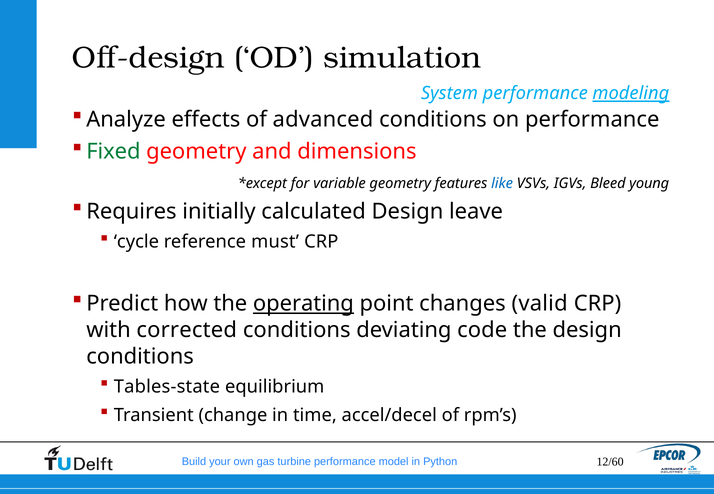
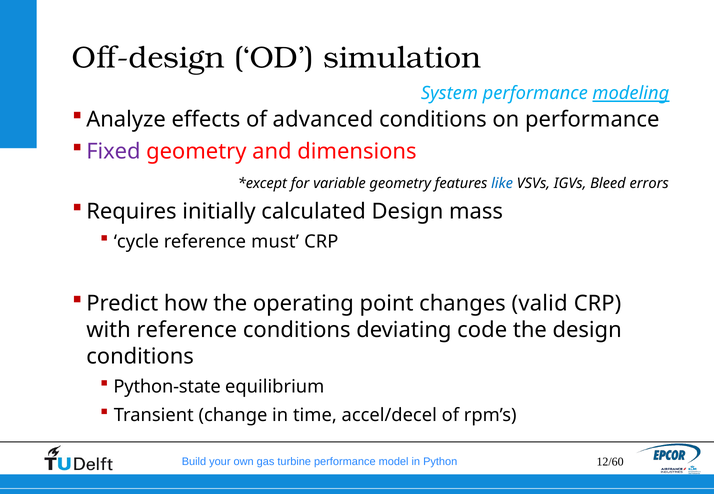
Fixed colour: green -> purple
young: young -> errors
leave: leave -> mass
operating underline: present -> none
with corrected: corrected -> reference
Tables-state: Tables-state -> Python-state
